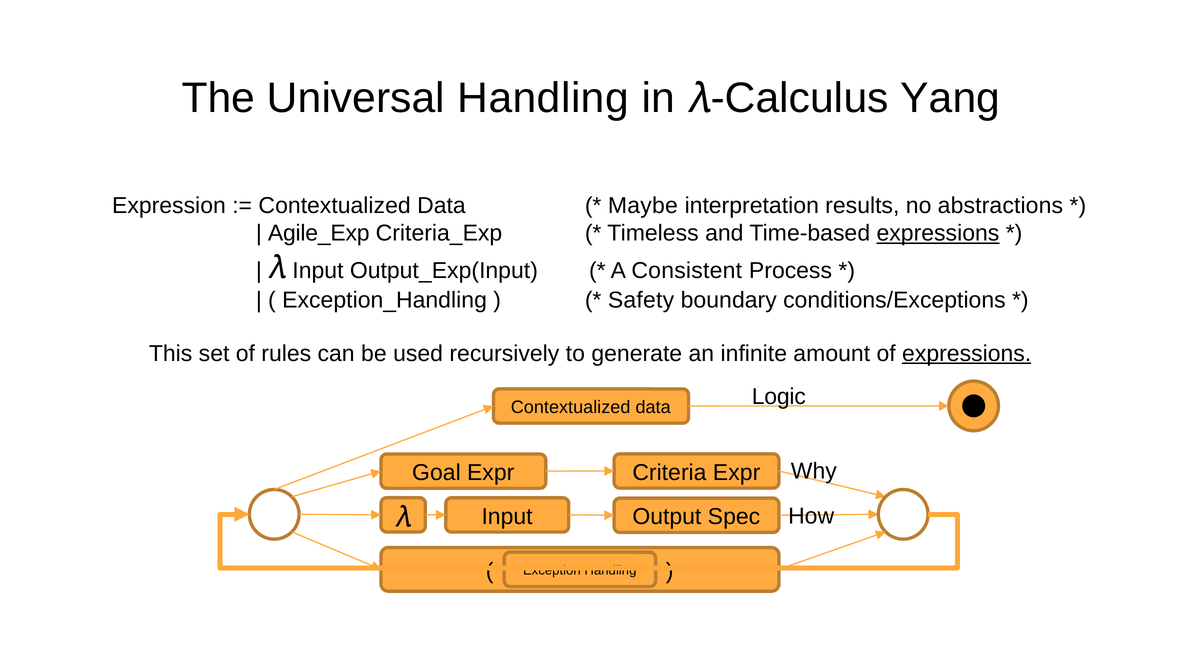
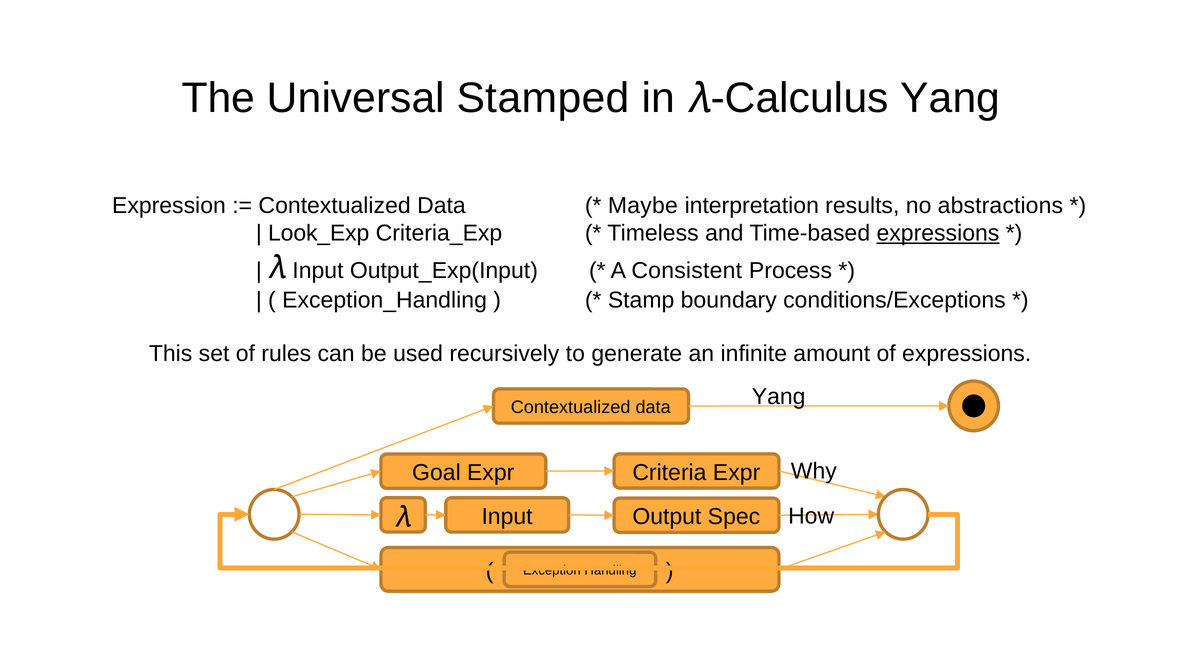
Universal Handling: Handling -> Stamped
Agile_Exp: Agile_Exp -> Look_Exp
Safety: Safety -> Stamp
expressions at (967, 353) underline: present -> none
Logic at (779, 396): Logic -> Yang
